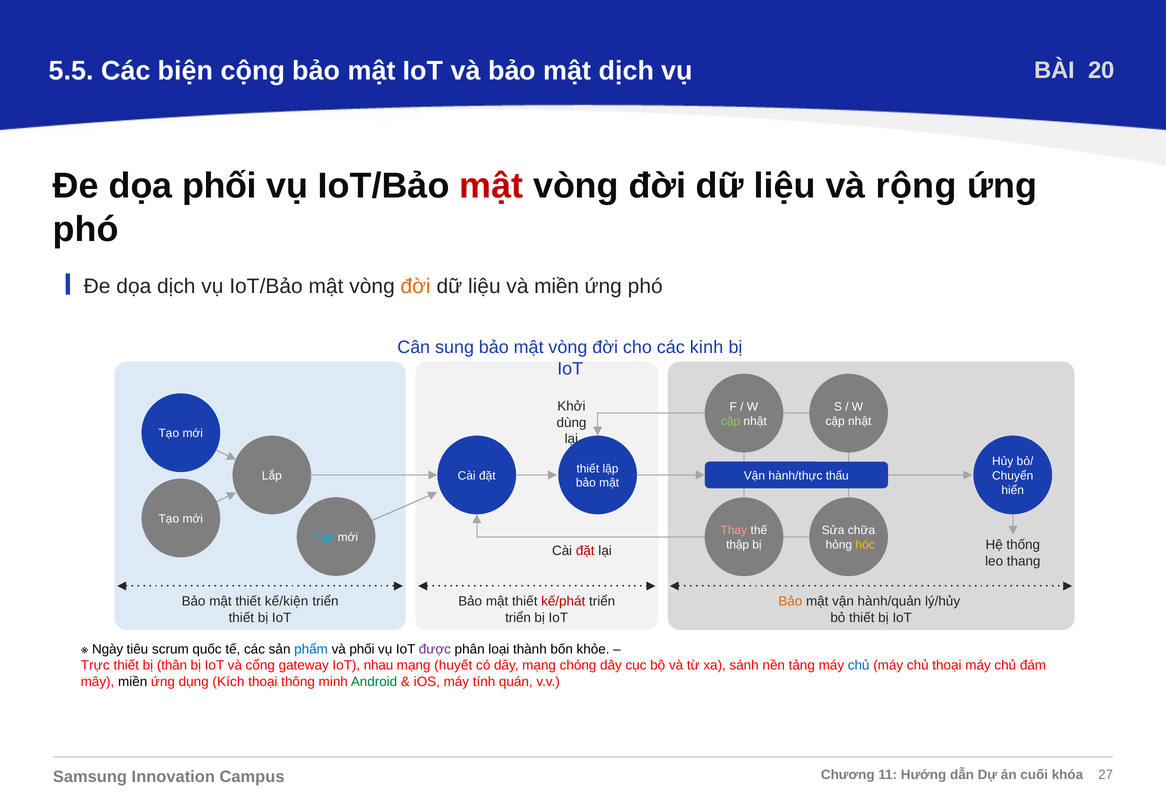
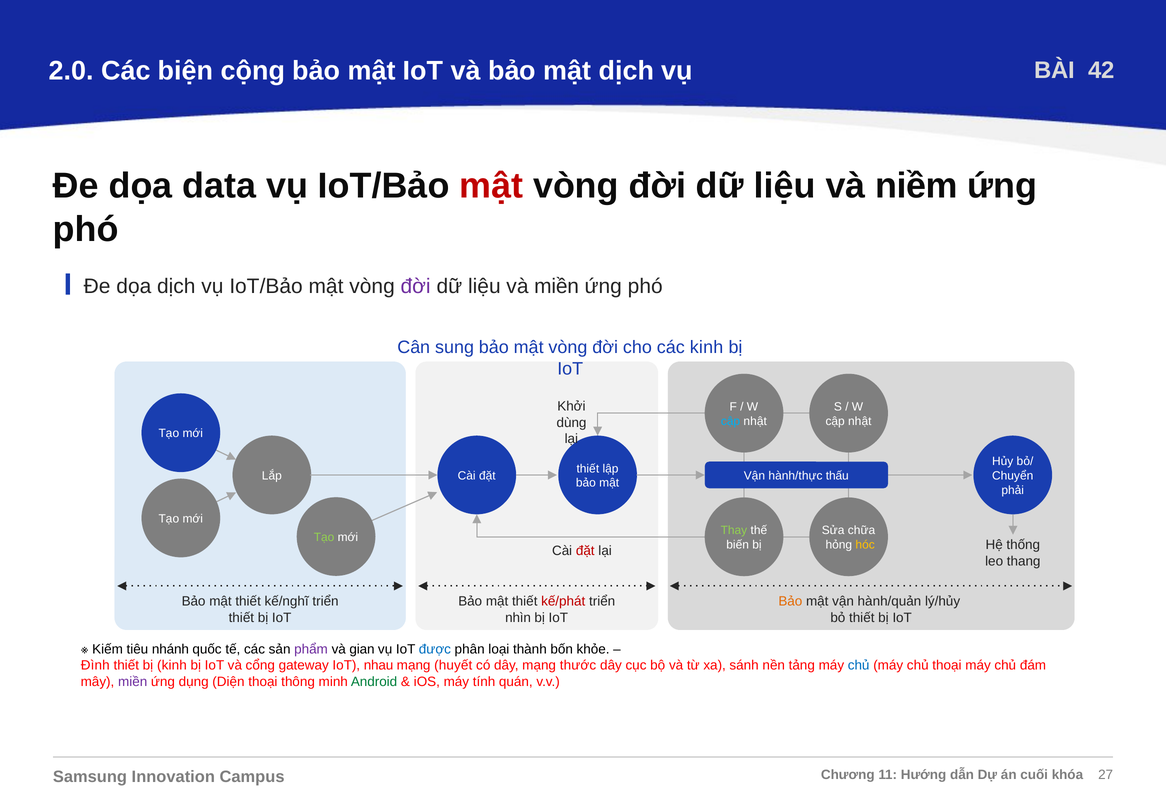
5.5: 5.5 -> 2.0
20: 20 -> 42
dọa phối: phối -> data
rộng: rộng -> niềm
đời at (416, 286) colour: orange -> purple
cập at (731, 421) colour: light green -> light blue
hiển: hiển -> phải
Thay colour: pink -> light green
Tạo at (324, 537) colour: light blue -> light green
thập: thập -> biến
kế/kiện: kế/kiện -> kế/nghĩ
triển at (518, 617): triển -> nhìn
Ngày: Ngày -> Kiếm
scrum: scrum -> nhánh
phẩm colour: blue -> purple
và phối: phối -> gian
được colour: purple -> blue
Trực: Trực -> Đình
bị thân: thân -> kinh
chóng: chóng -> thước
miền at (133, 681) colour: black -> purple
Kích: Kích -> Diện
